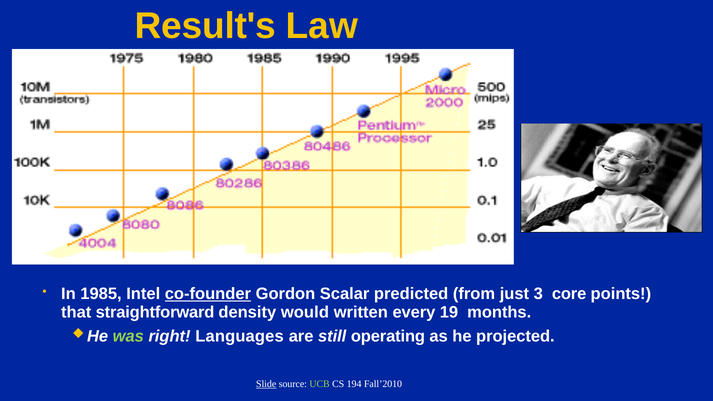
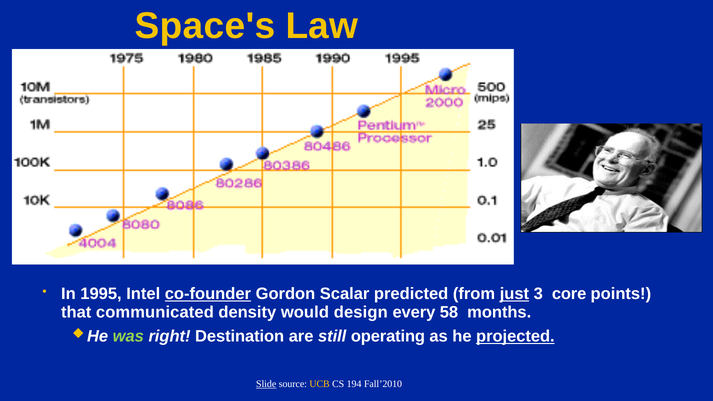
Result's: Result's -> Space's
1985: 1985 -> 1995
just underline: none -> present
straightforward: straightforward -> communicated
written: written -> design
19: 19 -> 58
Languages: Languages -> Destination
projected underline: none -> present
UCB colour: light green -> yellow
